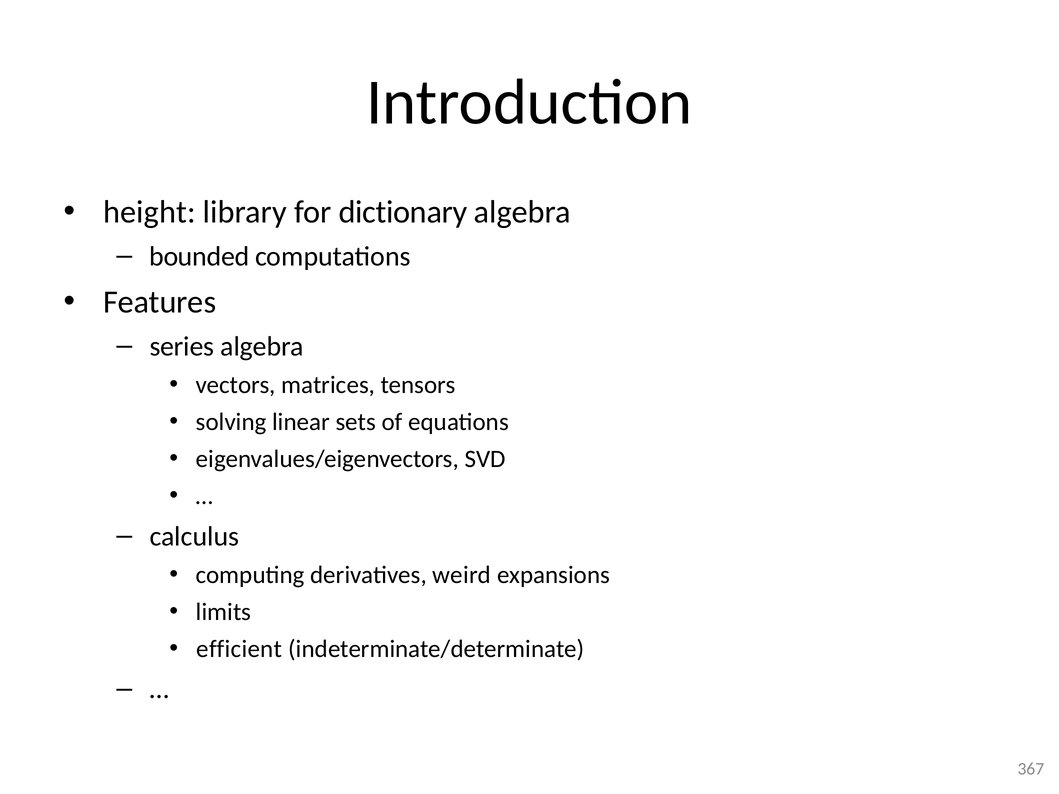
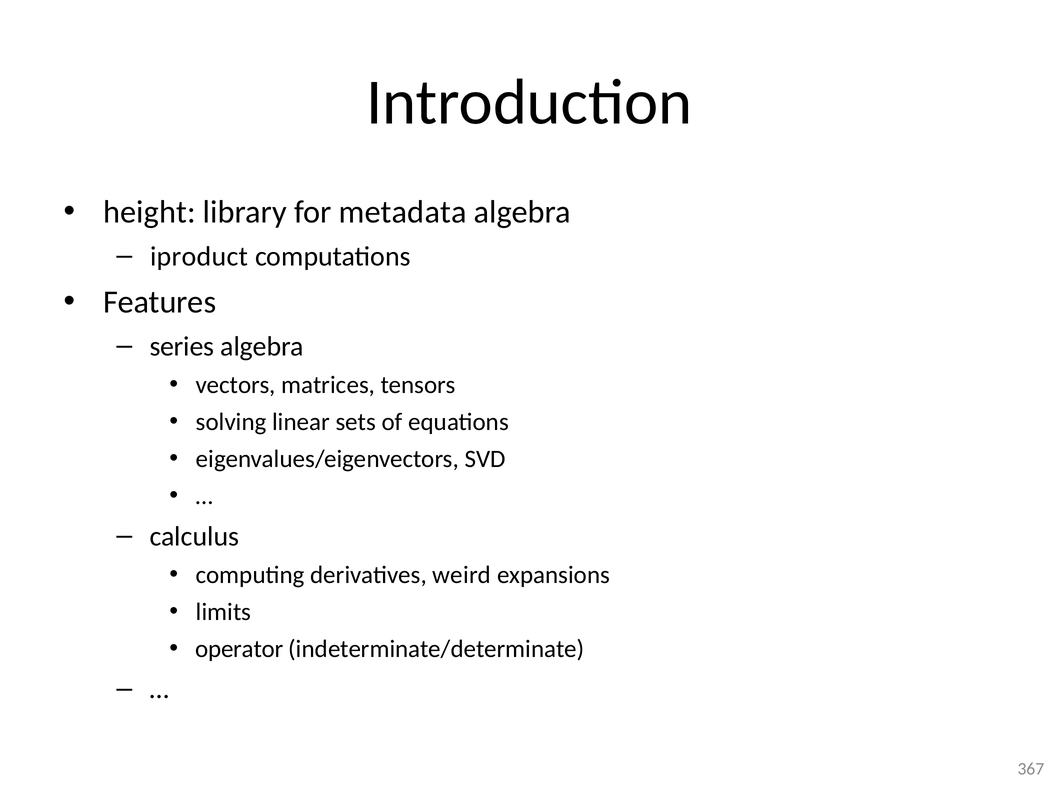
dictionary: dictionary -> metadata
bounded: bounded -> iproduct
efficient: efficient -> operator
